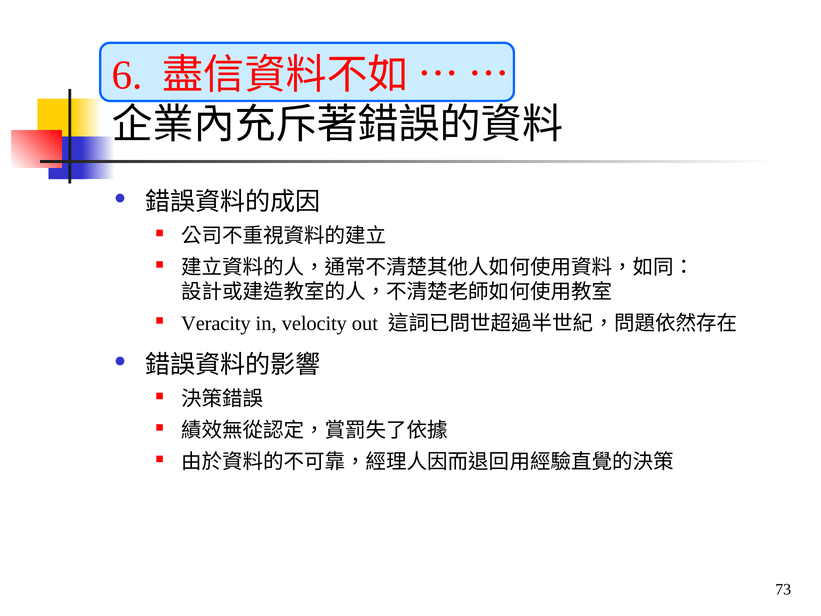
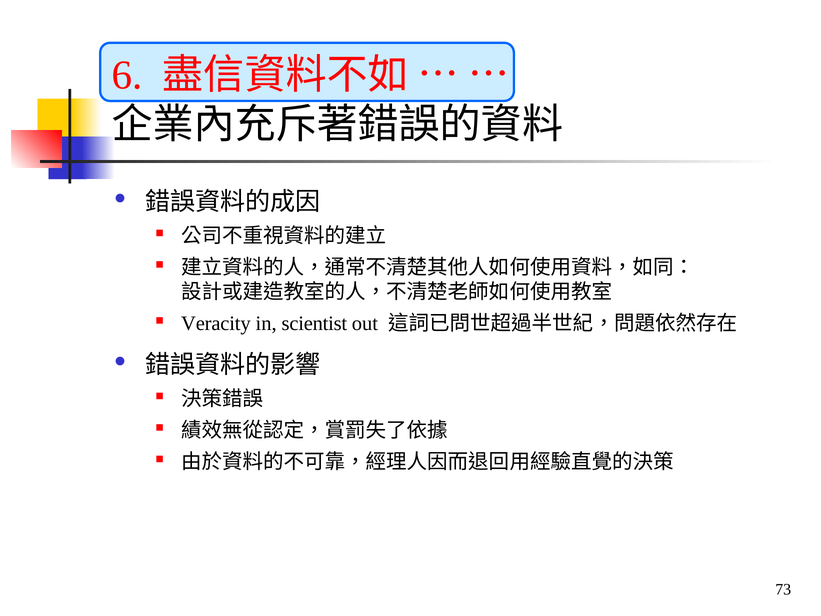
velocity: velocity -> scientist
